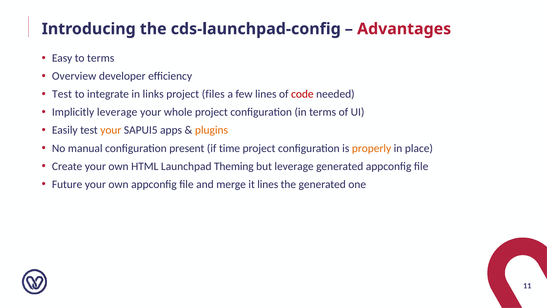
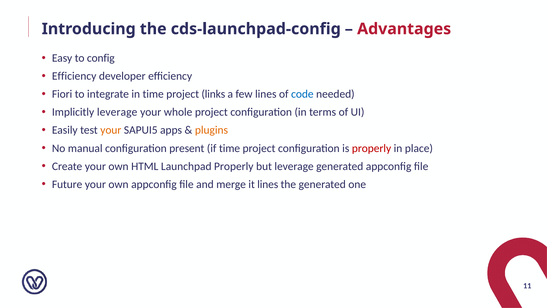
to terms: terms -> config
Overview at (74, 76): Overview -> Efficiency
Test at (62, 94): Test -> Fiori
in links: links -> time
files: files -> links
code colour: red -> blue
properly at (372, 148) colour: orange -> red
Launchpad Theming: Theming -> Properly
